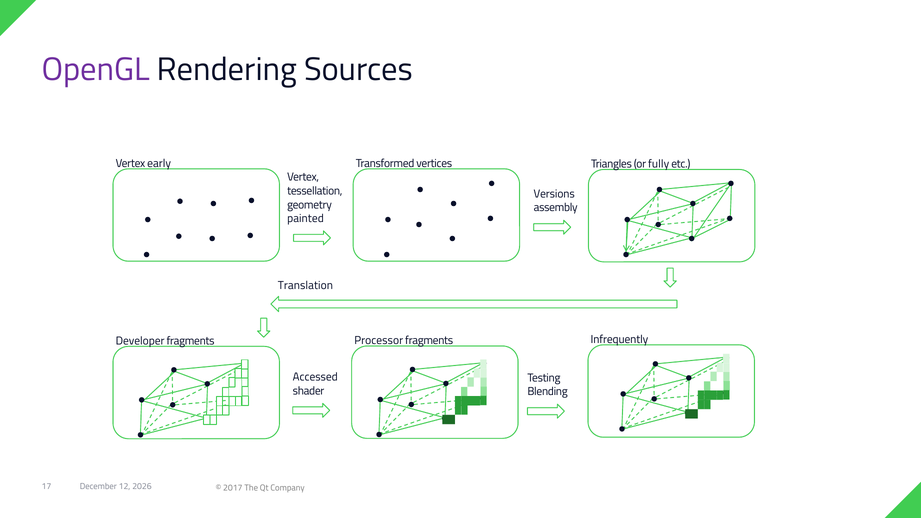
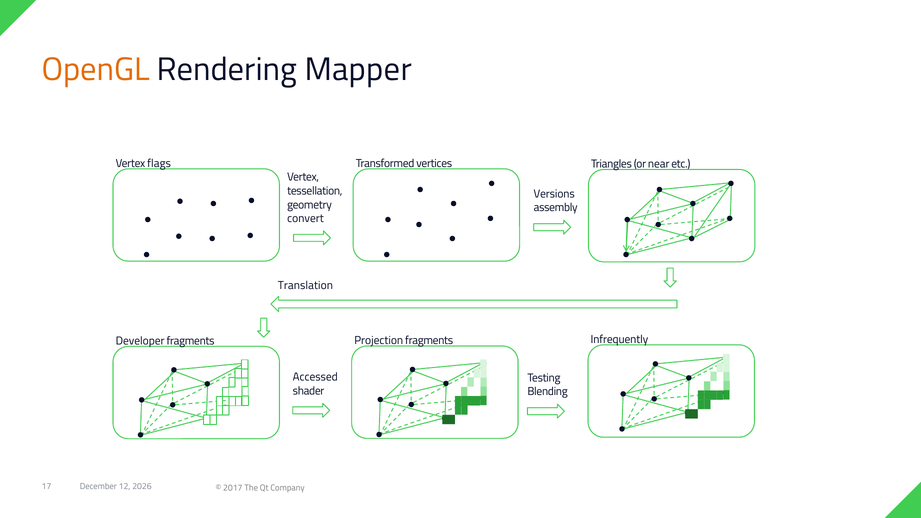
OpenGL colour: purple -> orange
Sources: Sources -> Mapper
early: early -> flags
fully: fully -> near
painted: painted -> convert
Processor: Processor -> Projection
